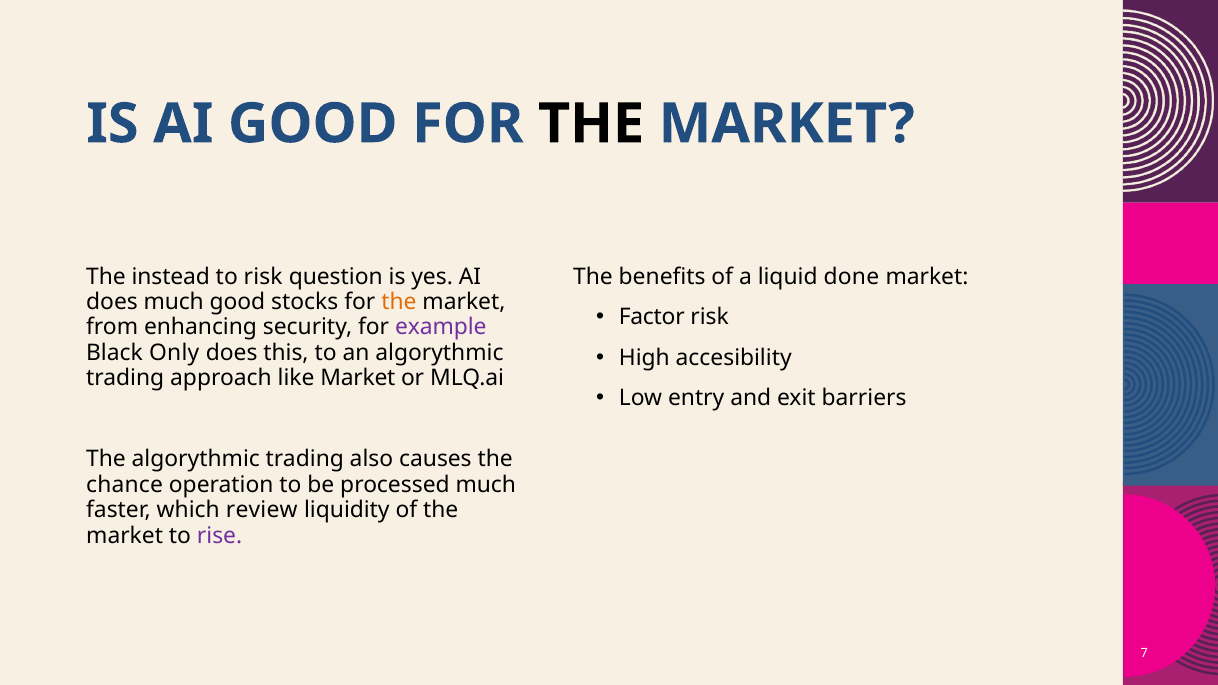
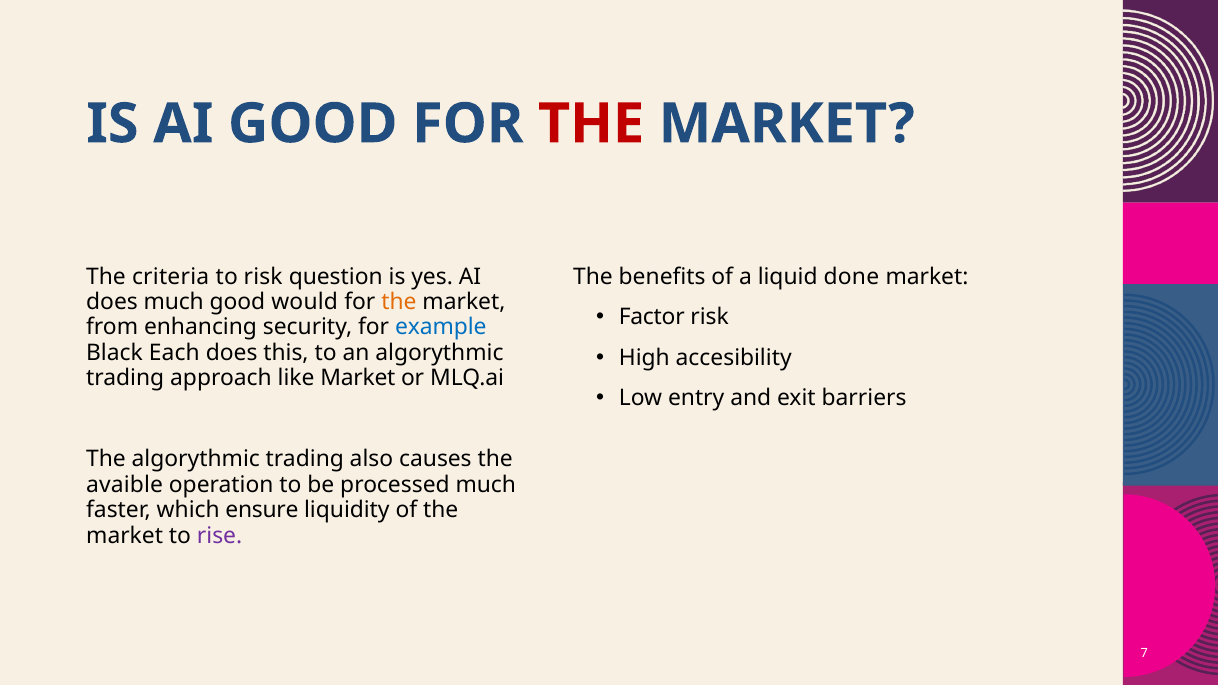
THE at (591, 124) colour: black -> red
instead: instead -> criteria
stocks: stocks -> would
example colour: purple -> blue
Only: Only -> Each
chance: chance -> avaible
review: review -> ensure
